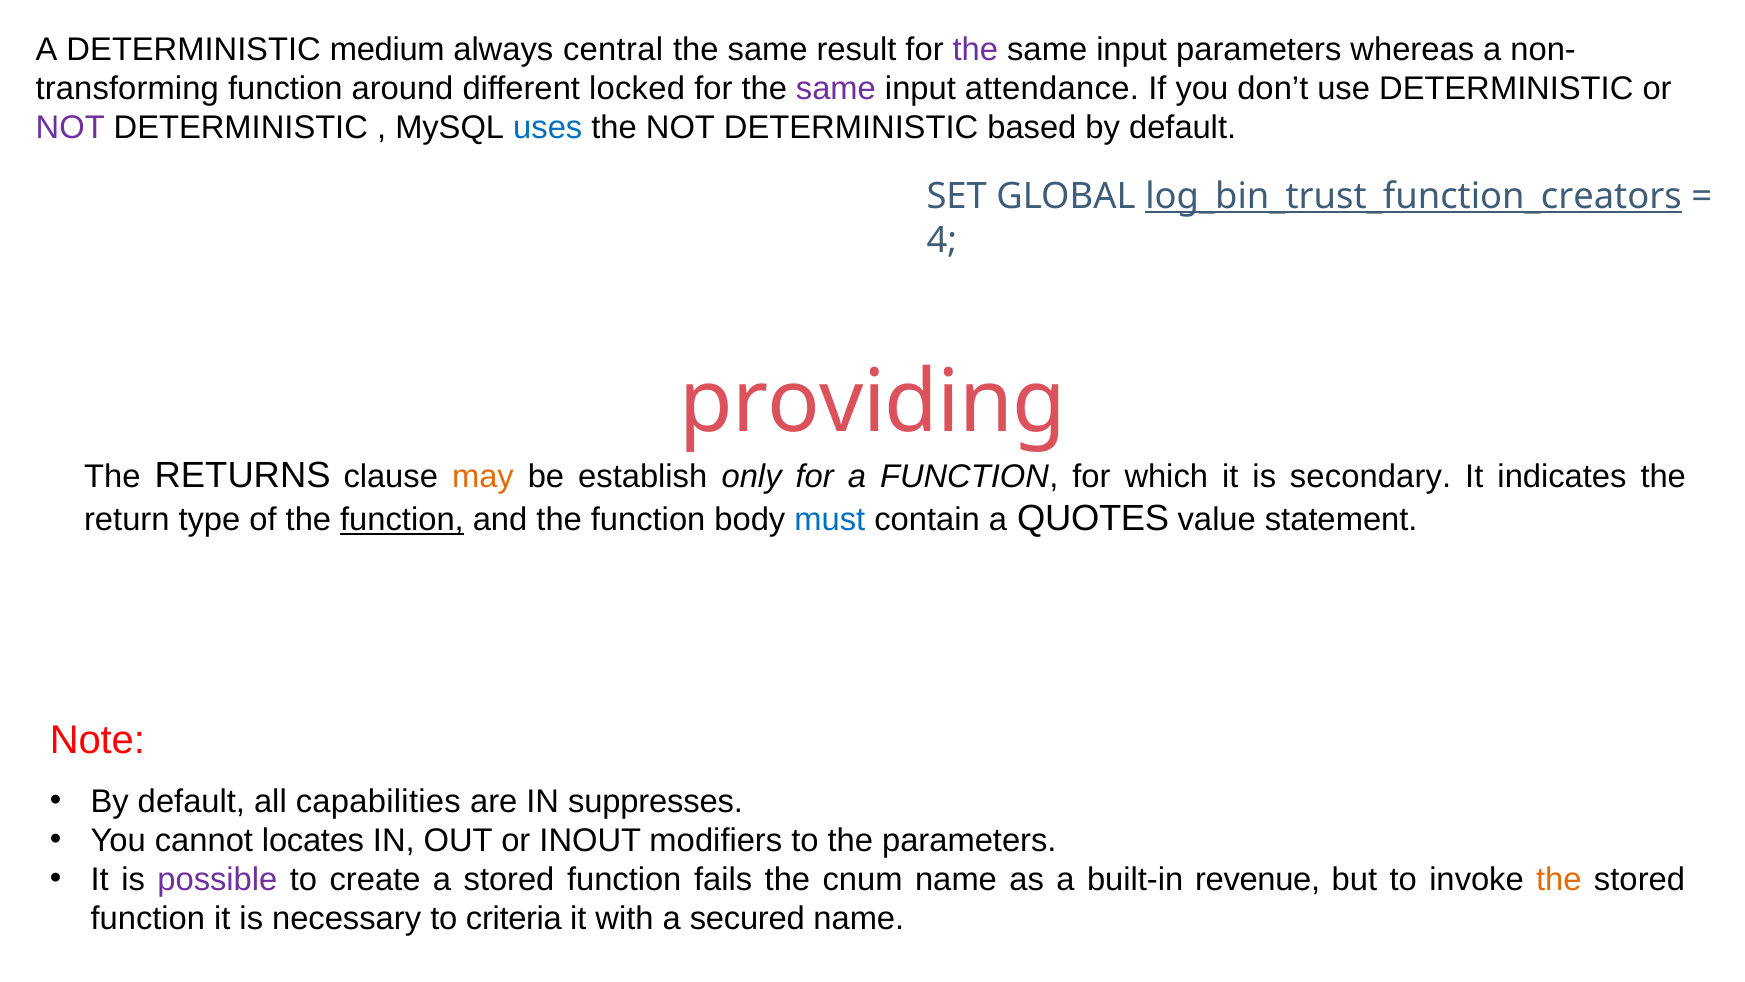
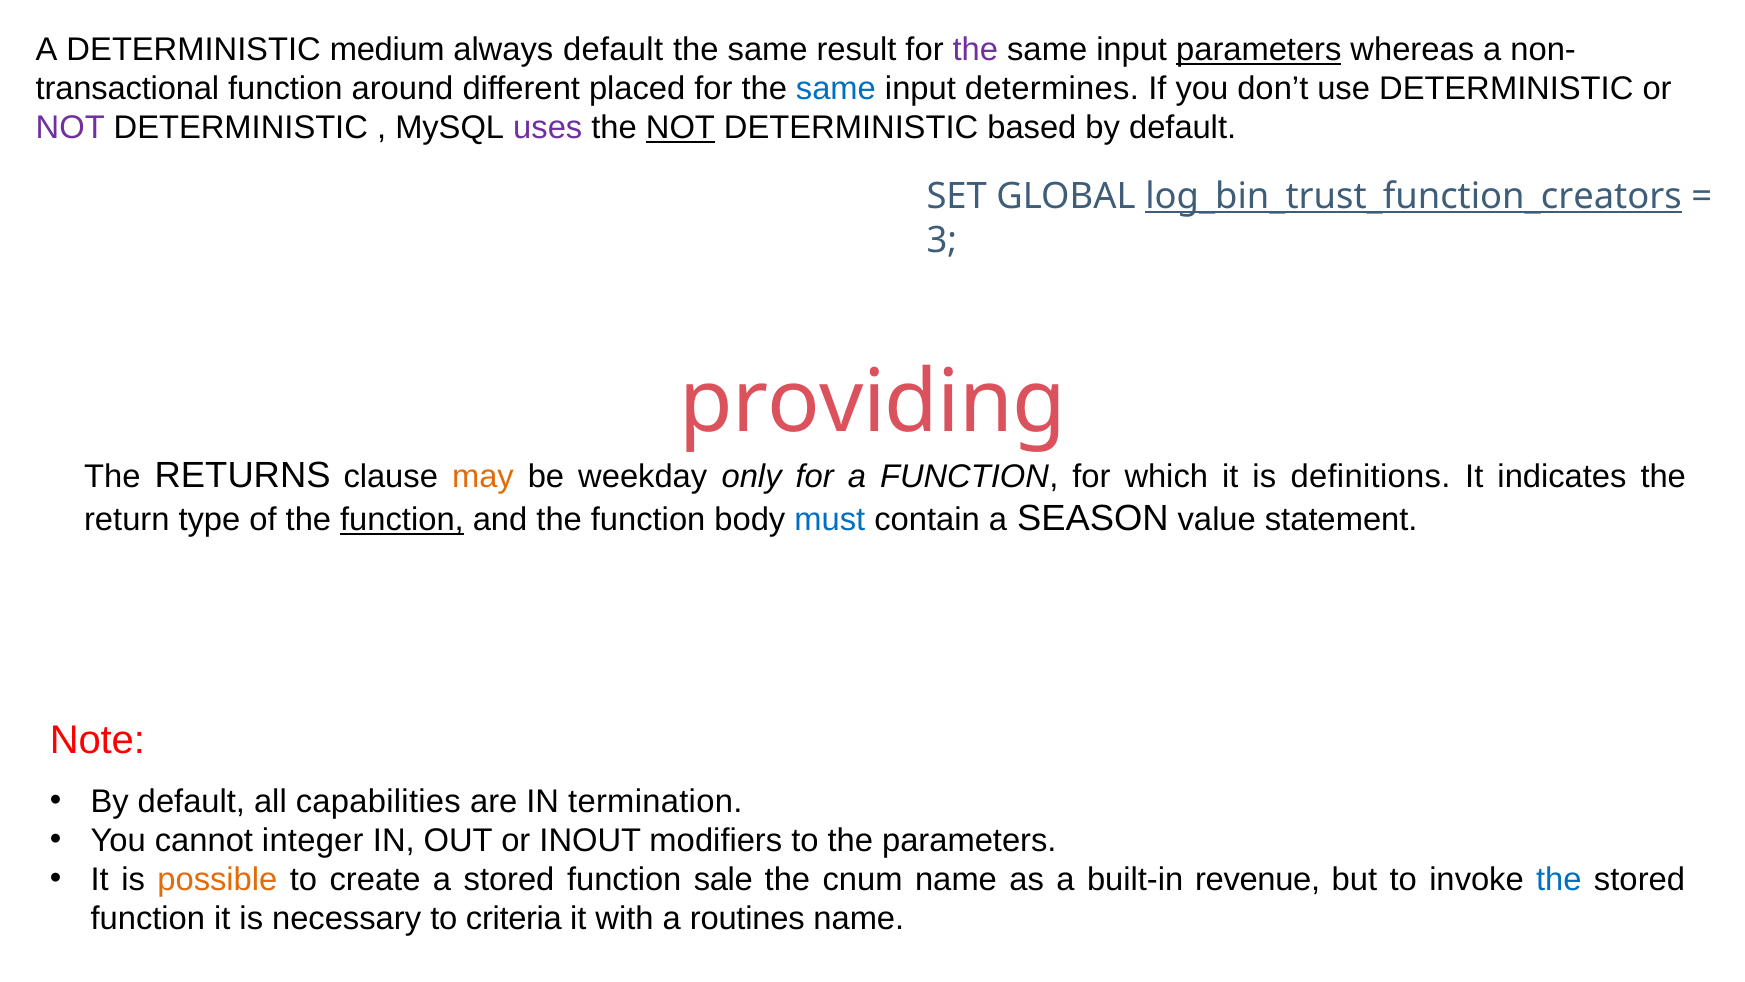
always central: central -> default
parameters at (1259, 49) underline: none -> present
transforming: transforming -> transactional
locked: locked -> placed
same at (836, 89) colour: purple -> blue
attendance: attendance -> determines
uses colour: blue -> purple
NOT at (680, 128) underline: none -> present
4: 4 -> 3
establish: establish -> weekday
secondary: secondary -> definitions
QUOTES: QUOTES -> SEASON
suppresses: suppresses -> termination
locates: locates -> integer
possible colour: purple -> orange
fails: fails -> sale
the at (1559, 879) colour: orange -> blue
secured: secured -> routines
